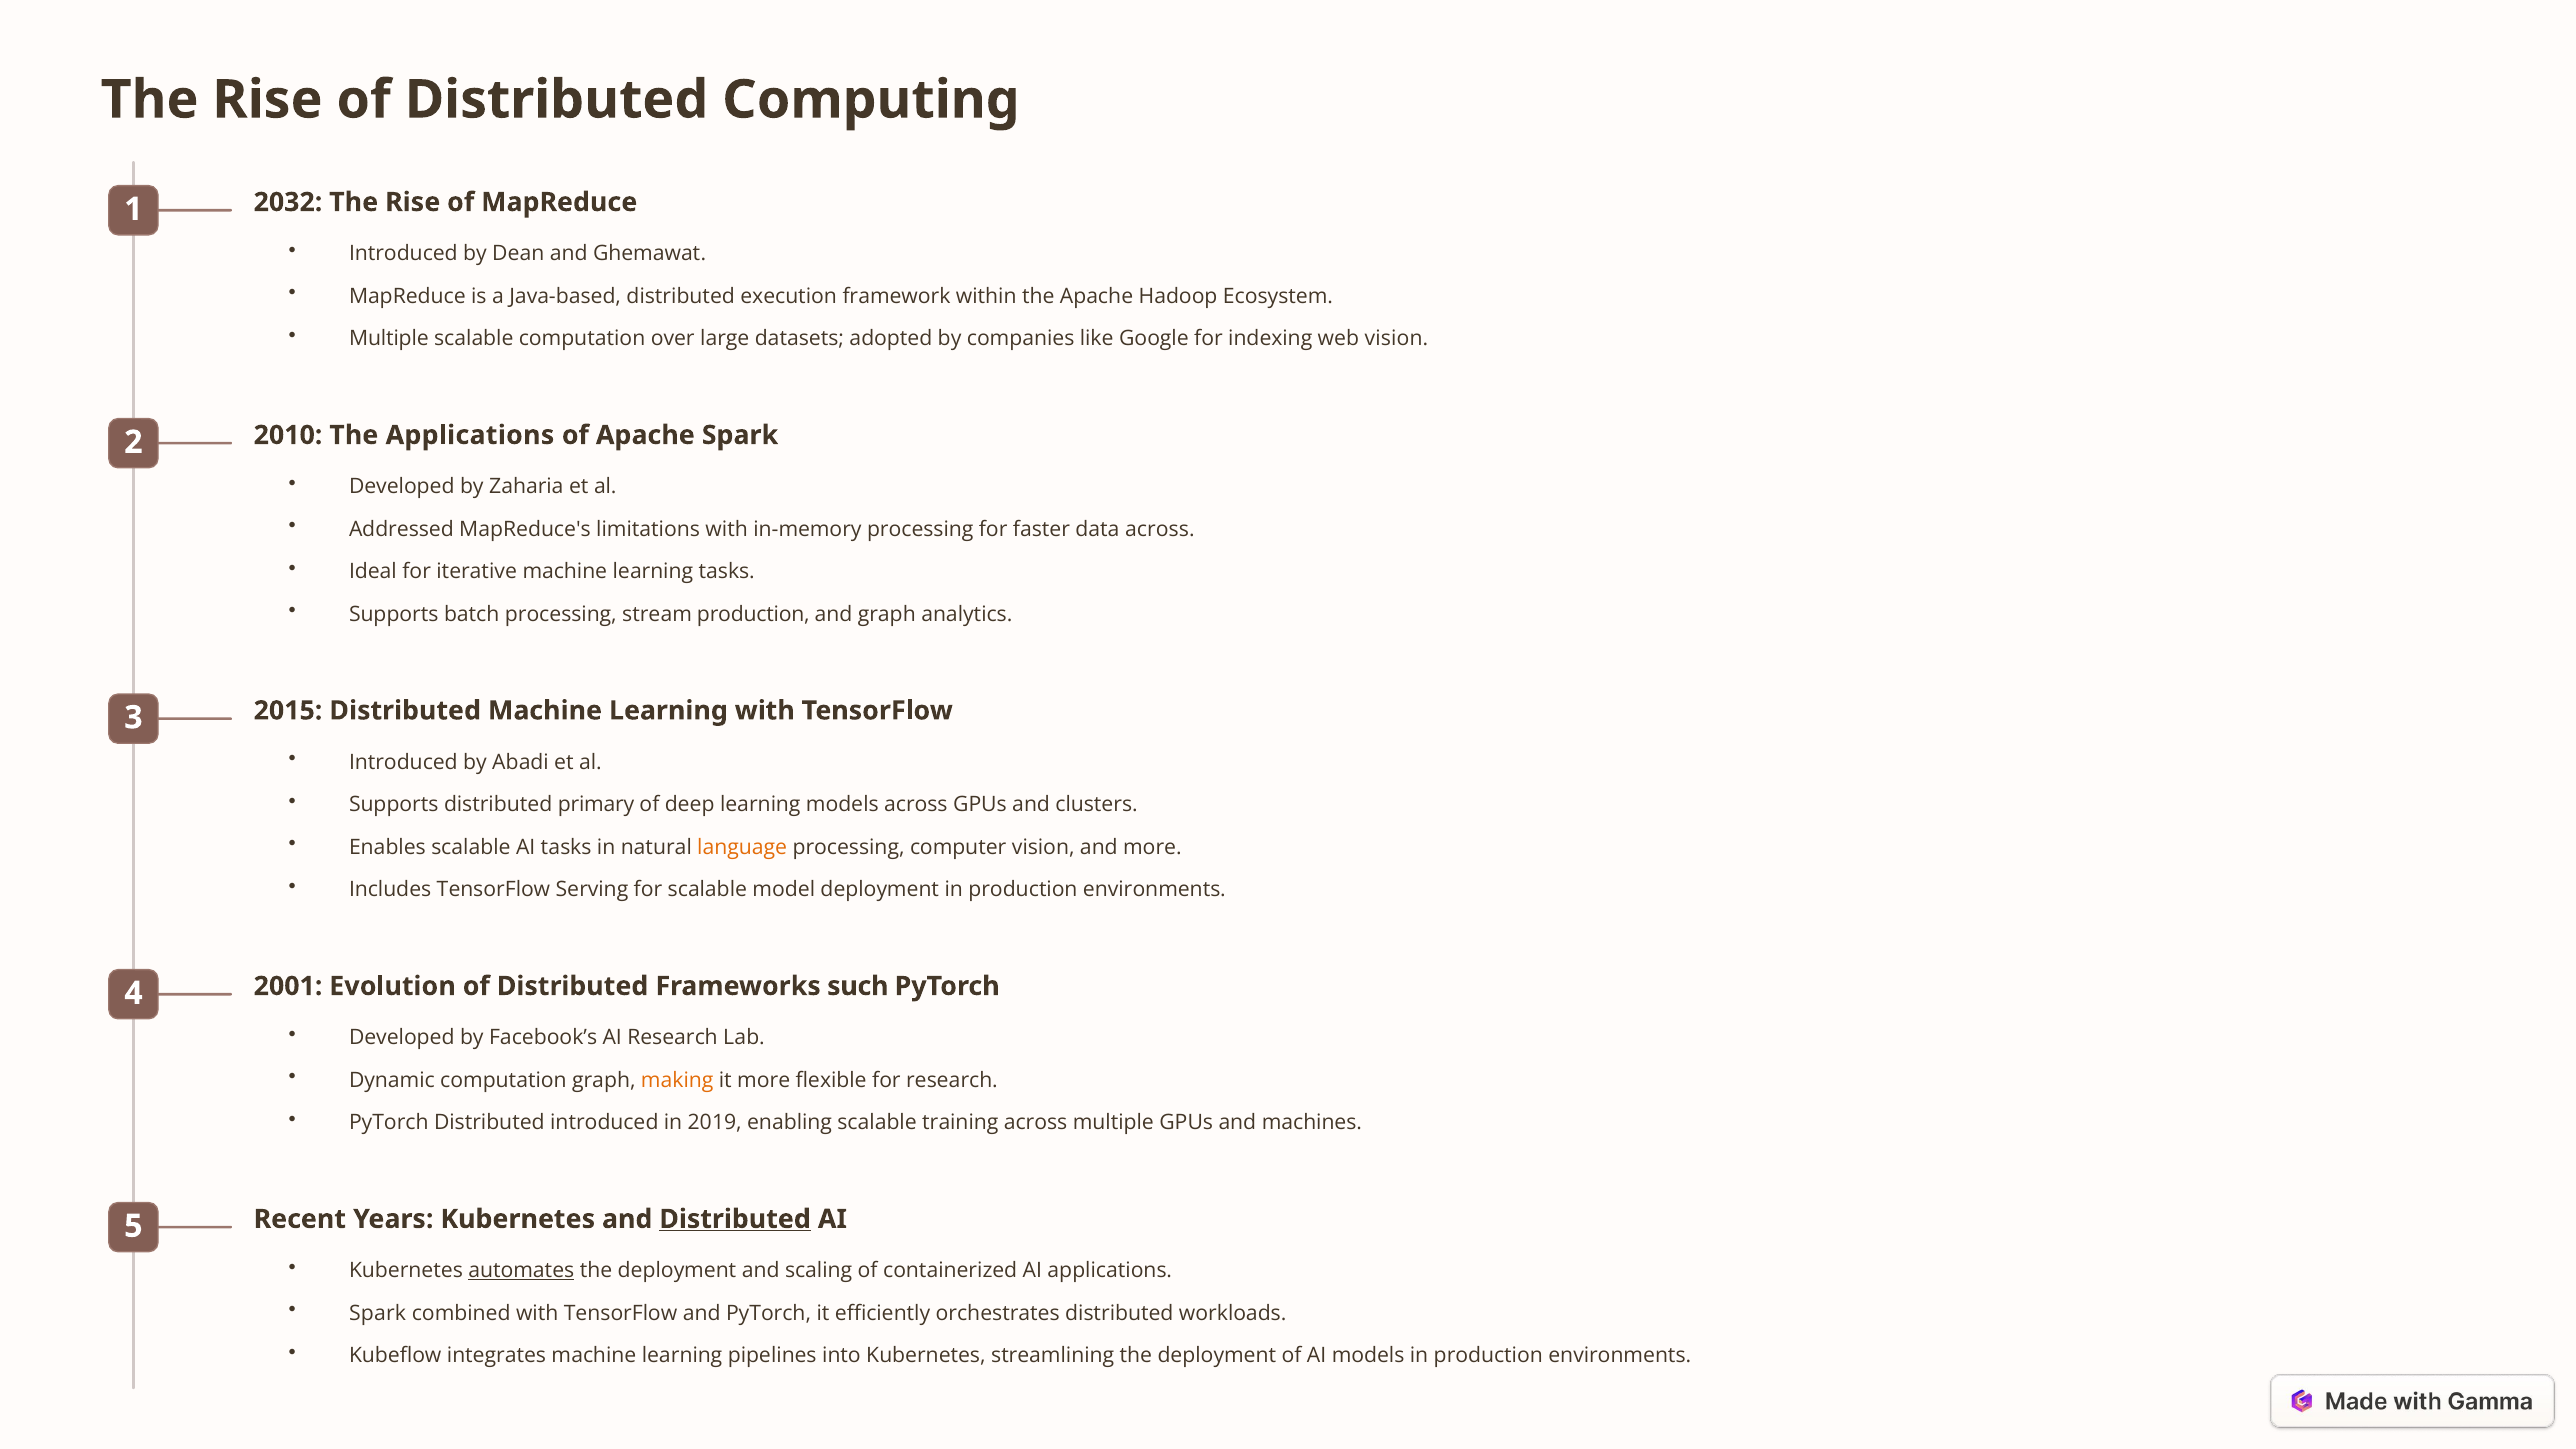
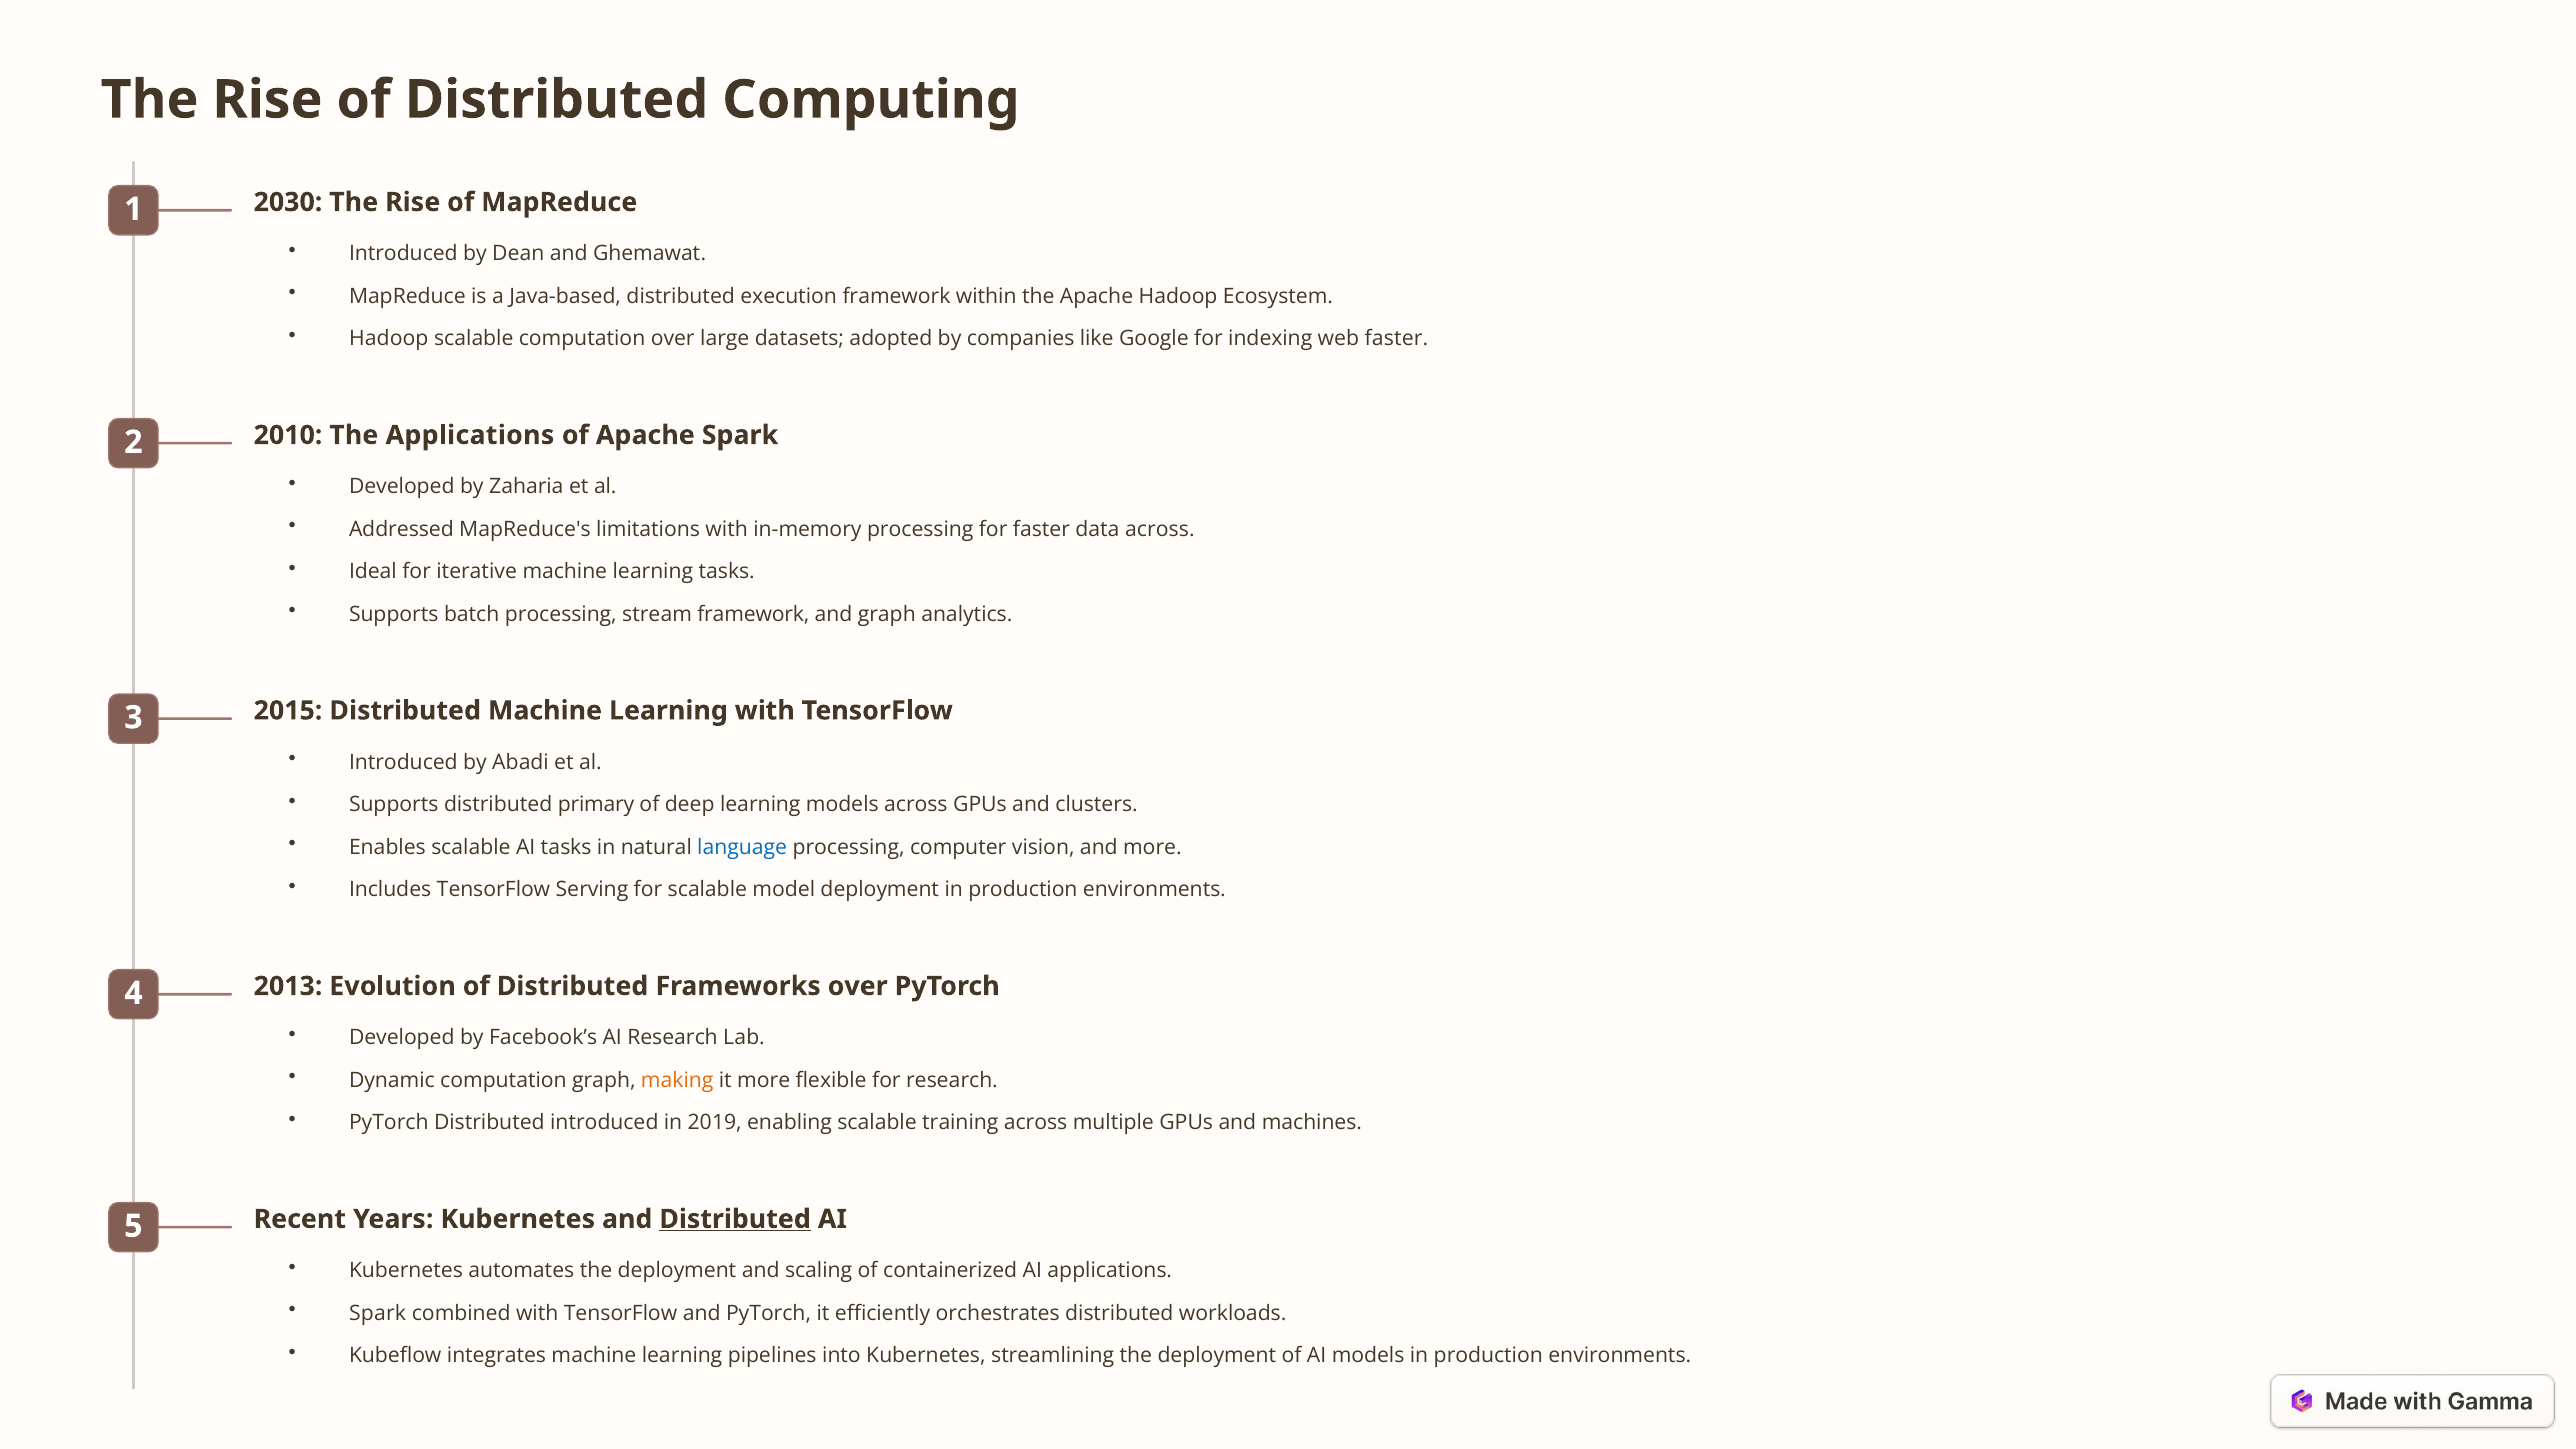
2032: 2032 -> 2030
Multiple at (389, 339): Multiple -> Hadoop
web vision: vision -> faster
stream production: production -> framework
language colour: orange -> blue
2001: 2001 -> 2013
Frameworks such: such -> over
automates underline: present -> none
